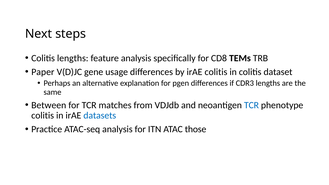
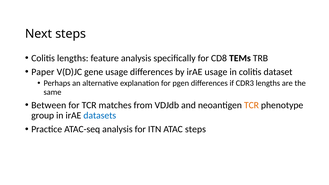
irAE colitis: colitis -> usage
TCR at (251, 105) colour: blue -> orange
colitis at (43, 115): colitis -> group
ATAC those: those -> steps
